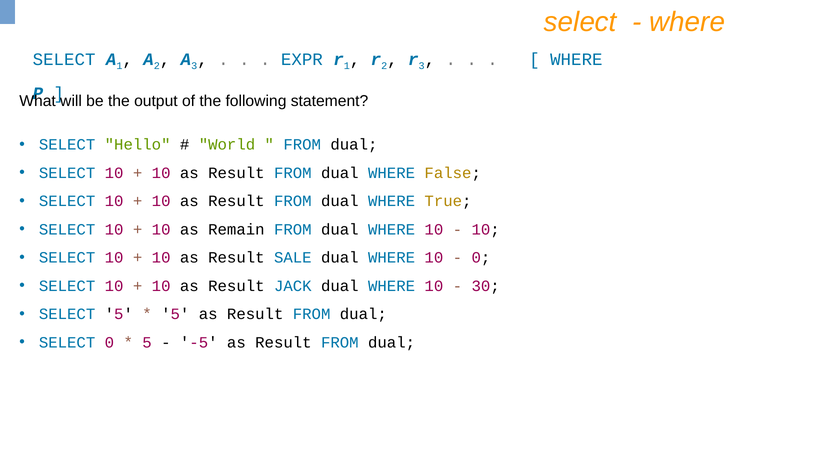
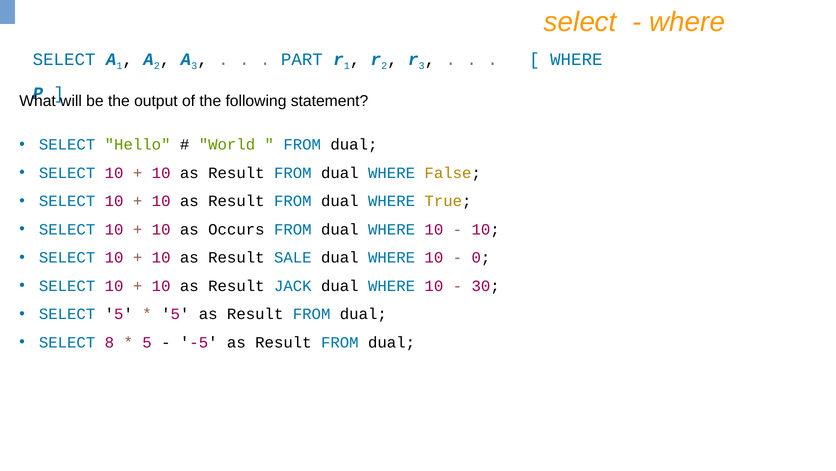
EXPR: EXPR -> PART
Remain: Remain -> Occurs
SELECT 0: 0 -> 8
